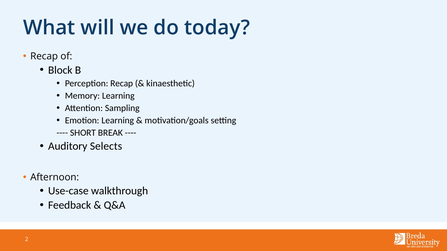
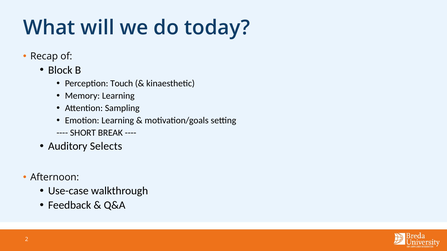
Perception Recap: Recap -> Touch
